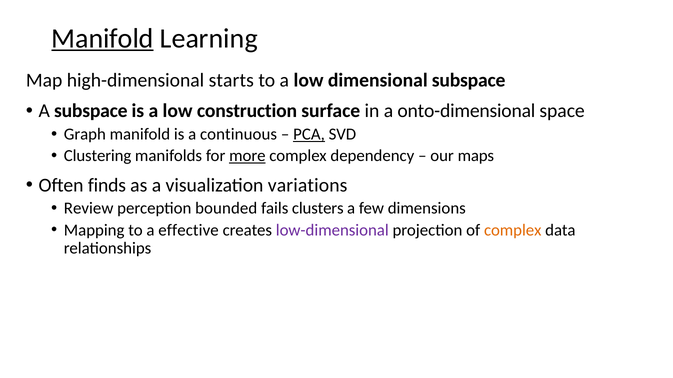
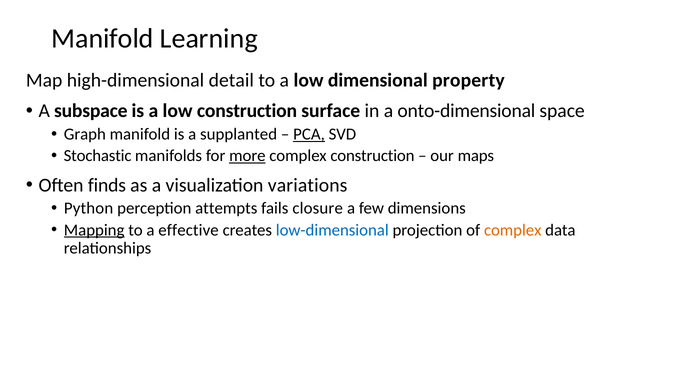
Manifold at (102, 38) underline: present -> none
starts: starts -> detail
dimensional subspace: subspace -> property
continuous: continuous -> supplanted
Clustering: Clustering -> Stochastic
complex dependency: dependency -> construction
Review: Review -> Python
bounded: bounded -> attempts
clusters: clusters -> closure
Mapping underline: none -> present
low-dimensional colour: purple -> blue
